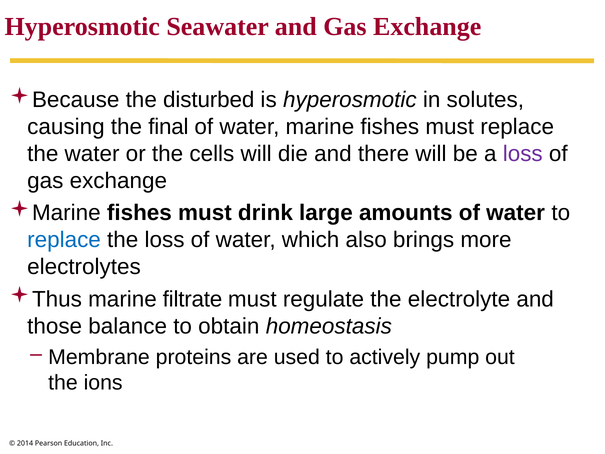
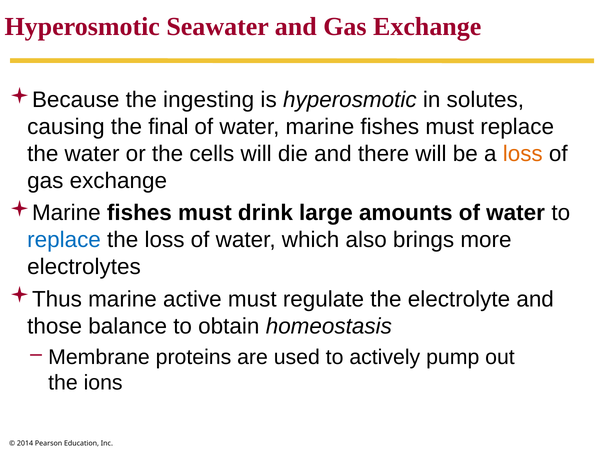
disturbed: disturbed -> ingesting
loss at (523, 154) colour: purple -> orange
filtrate: filtrate -> active
